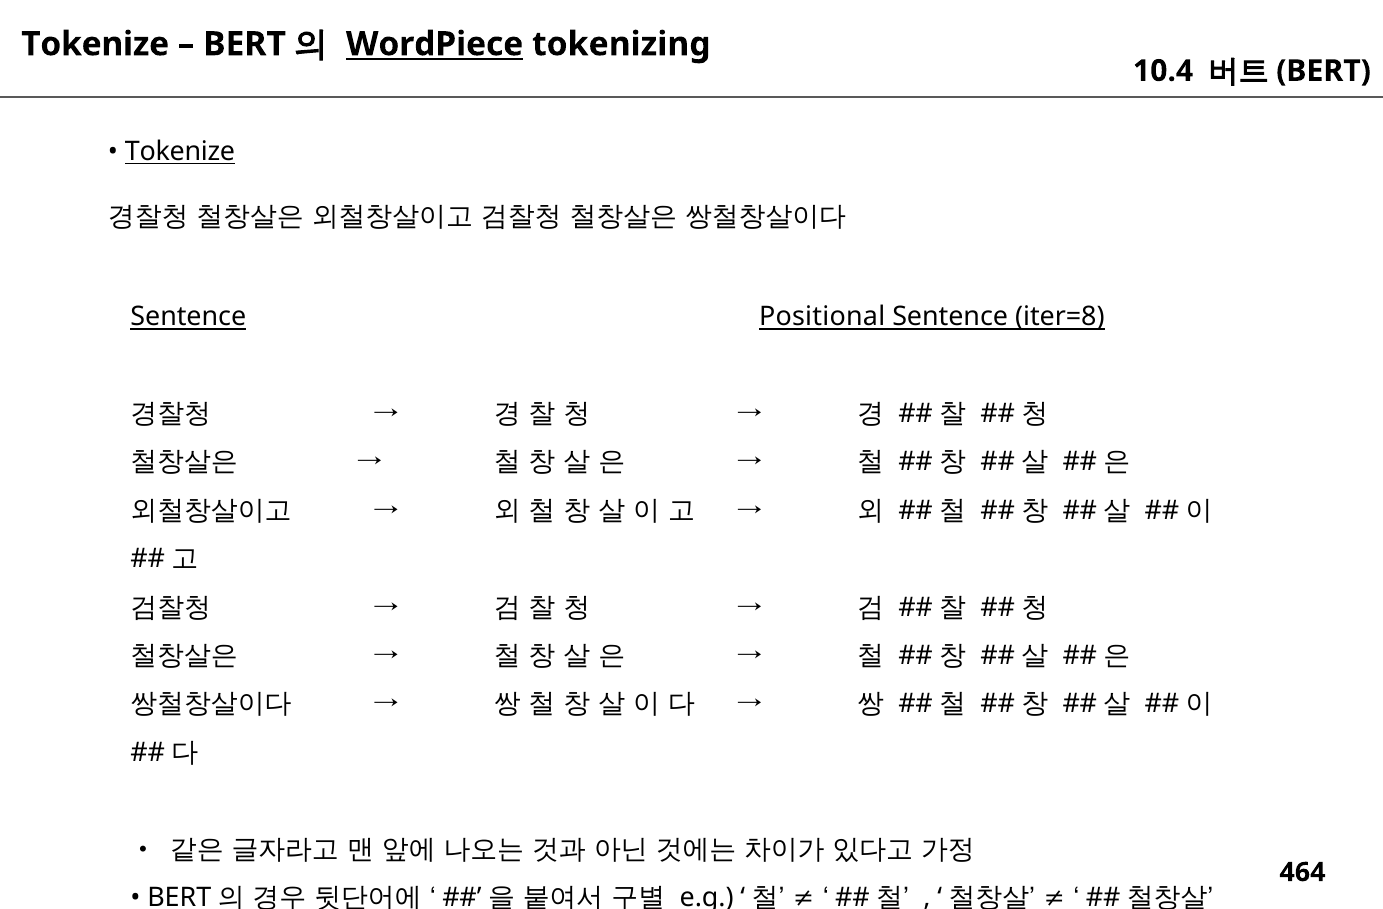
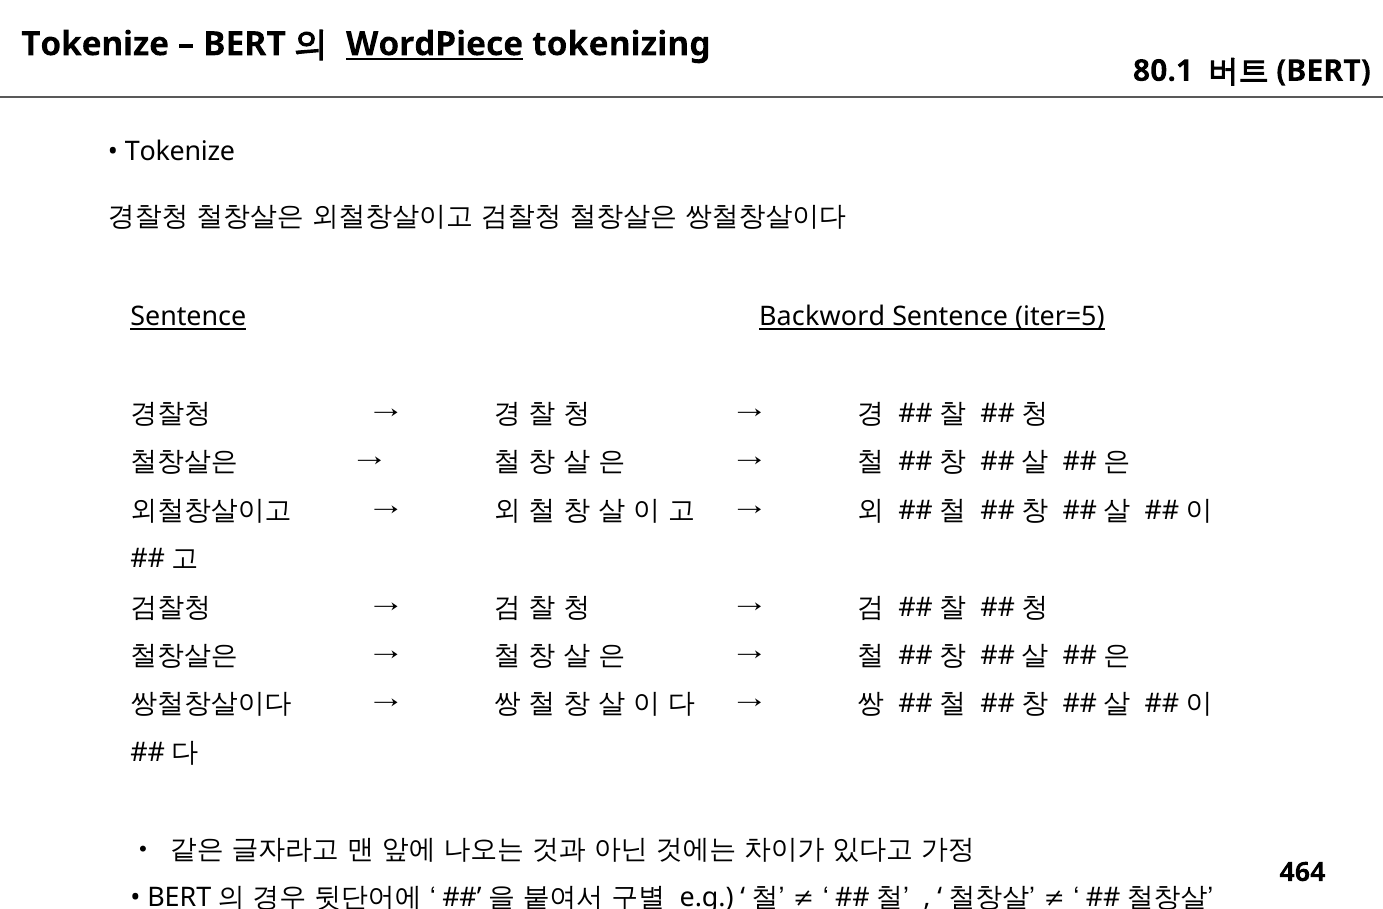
10.4: 10.4 -> 80.1
Tokenize at (180, 152) underline: present -> none
Positional: Positional -> Backword
iter=8: iter=8 -> iter=5
